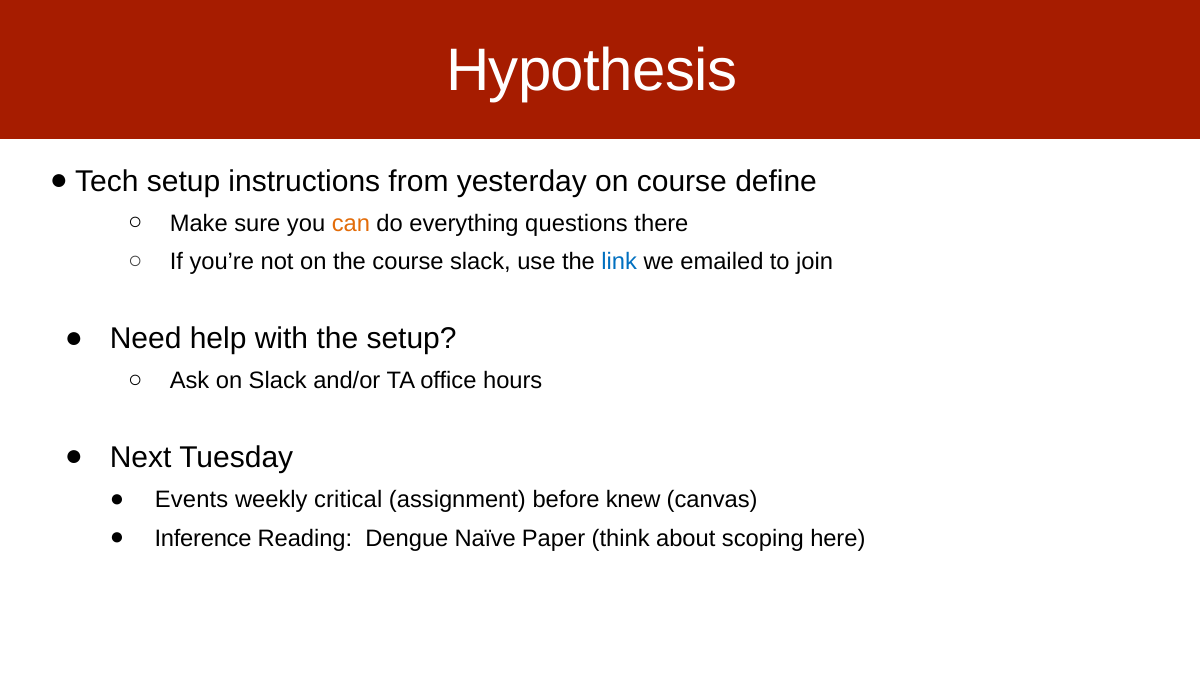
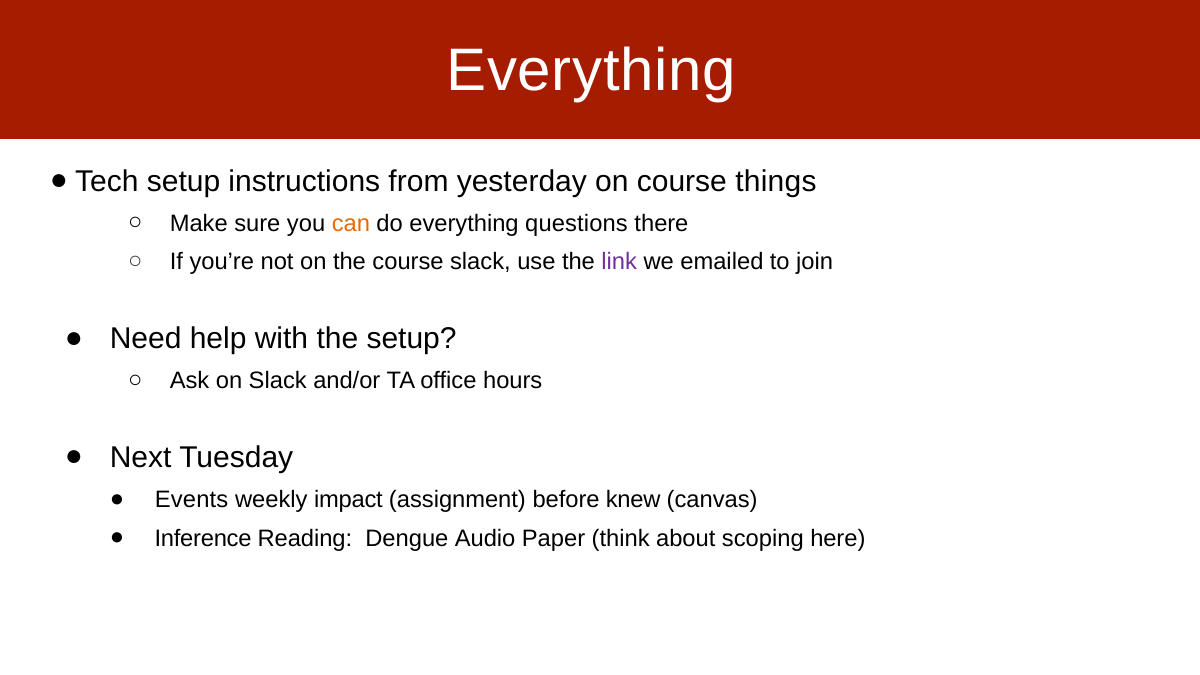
Hypothesis at (592, 71): Hypothesis -> Everything
define: define -> things
link colour: blue -> purple
critical: critical -> impact
Naïve: Naïve -> Audio
